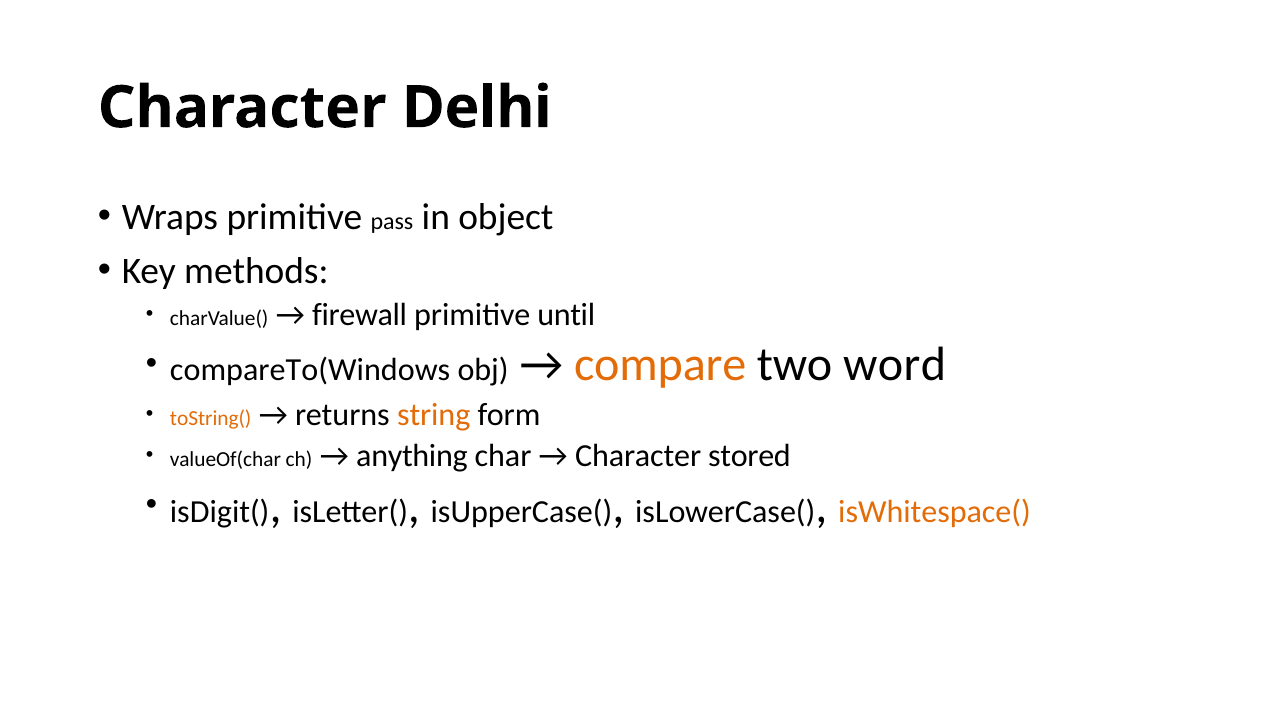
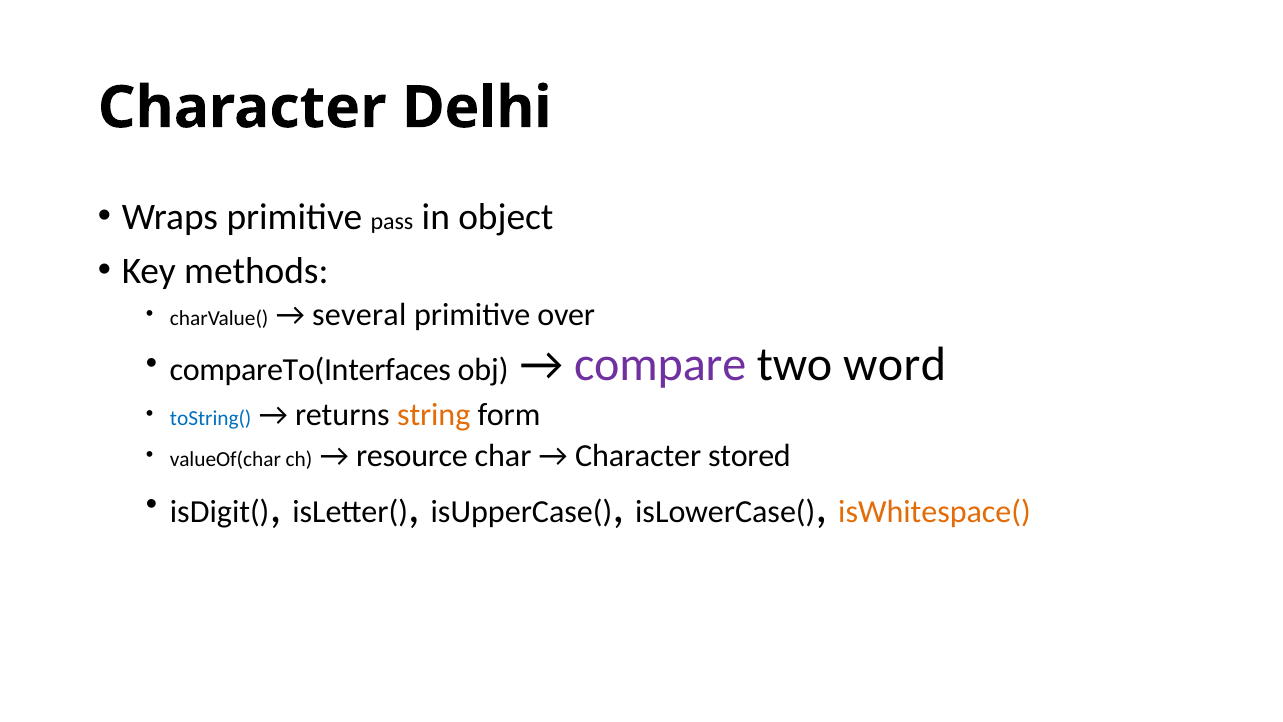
firewall: firewall -> several
until: until -> over
compareTo(Windows: compareTo(Windows -> compareTo(Interfaces
compare colour: orange -> purple
toString( colour: orange -> blue
anything: anything -> resource
